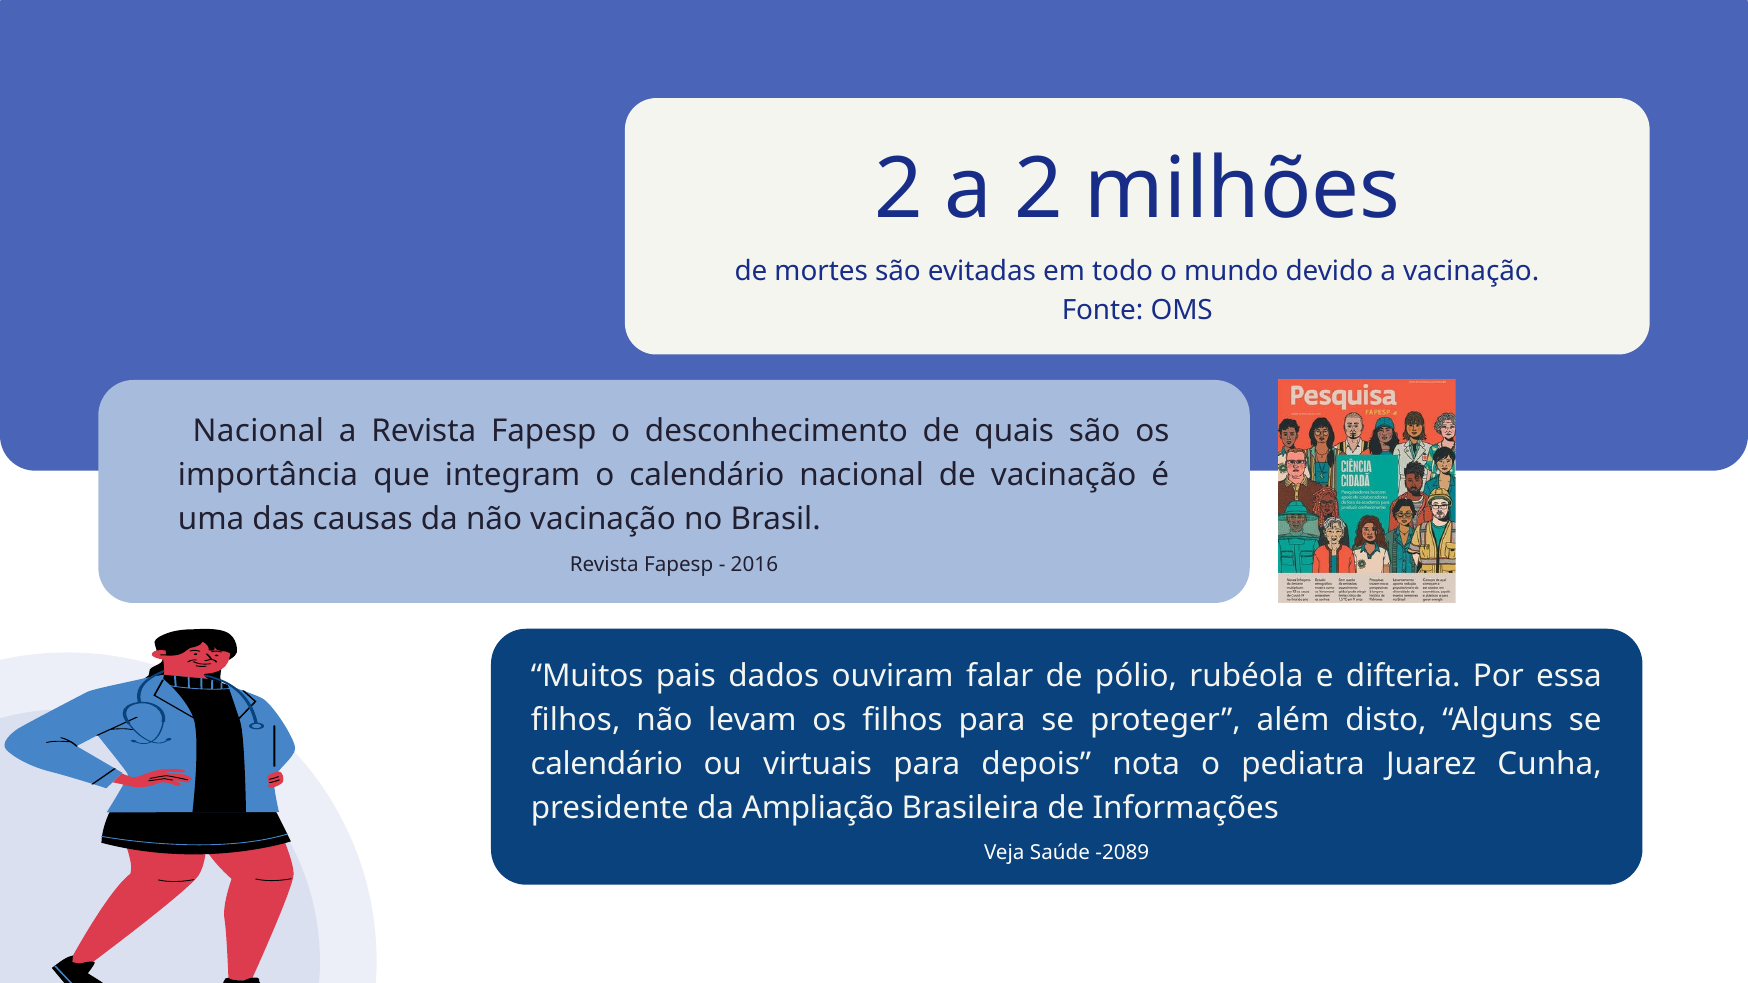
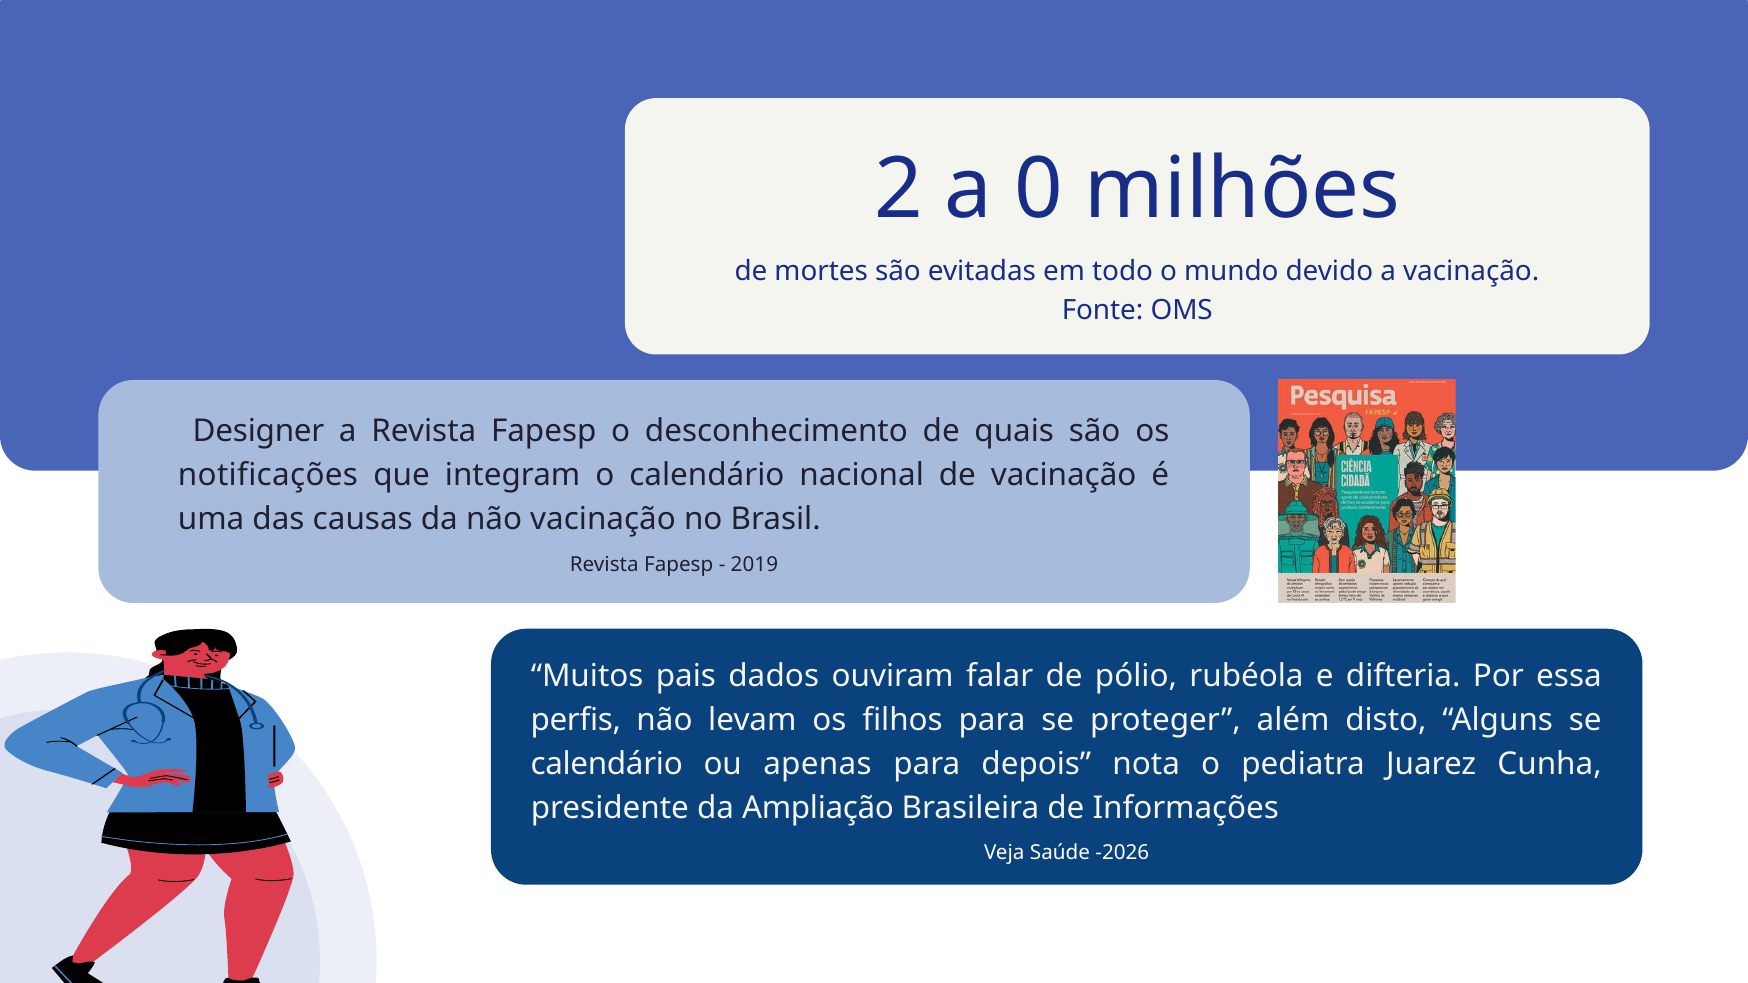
a 2: 2 -> 0
Nacional at (258, 431): Nacional -> Designer
importância: importância -> notificações
2016: 2016 -> 2019
filhos at (576, 720): filhos -> perfis
virtuais: virtuais -> apenas
-2089: -2089 -> -2026
